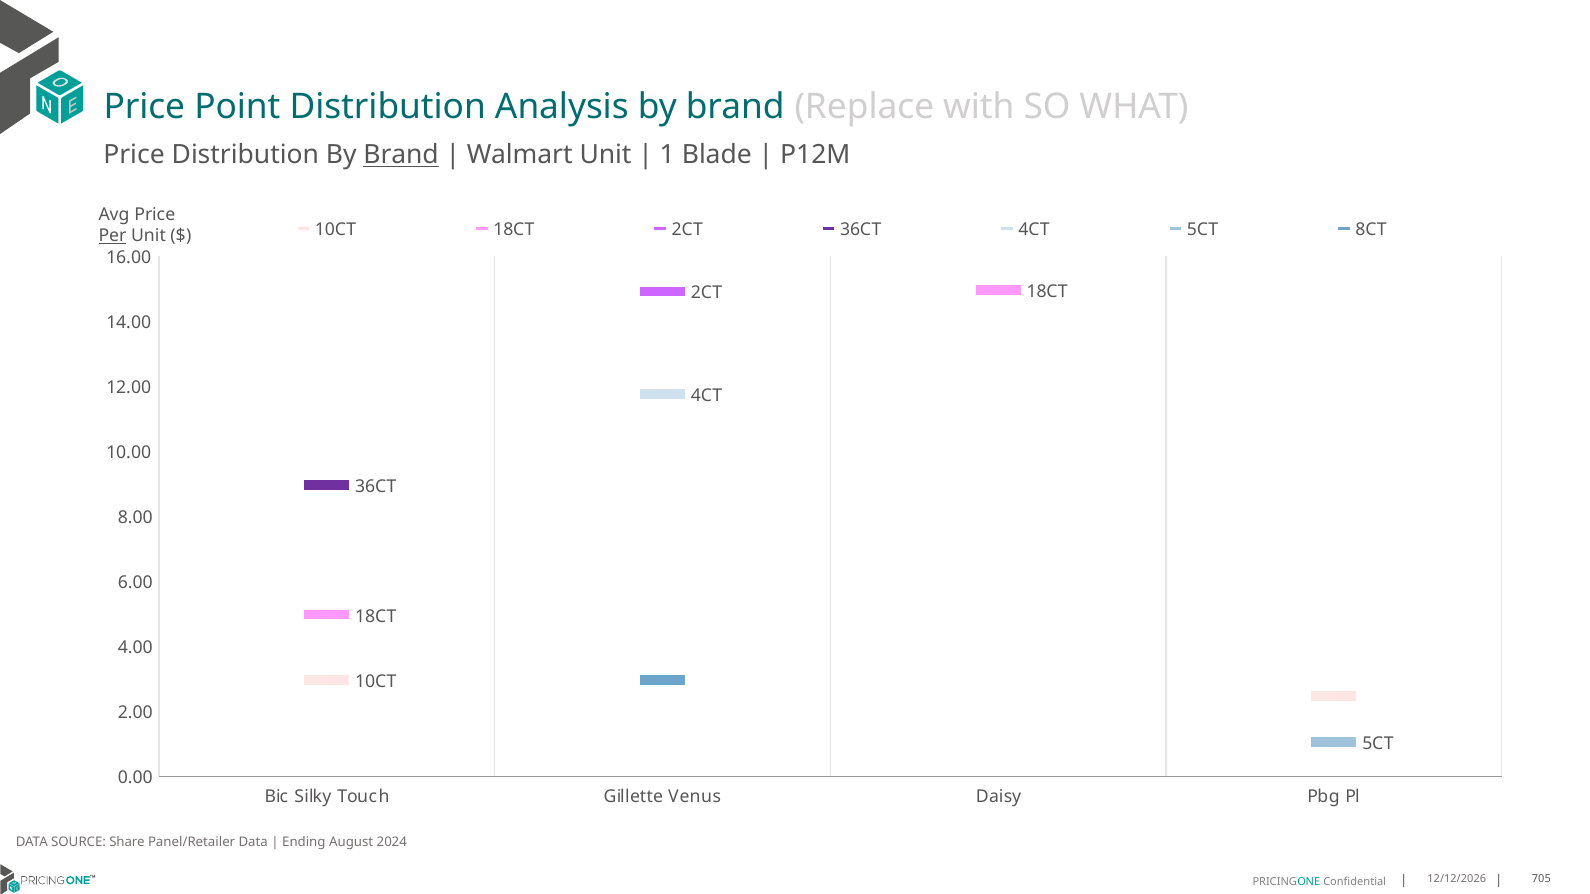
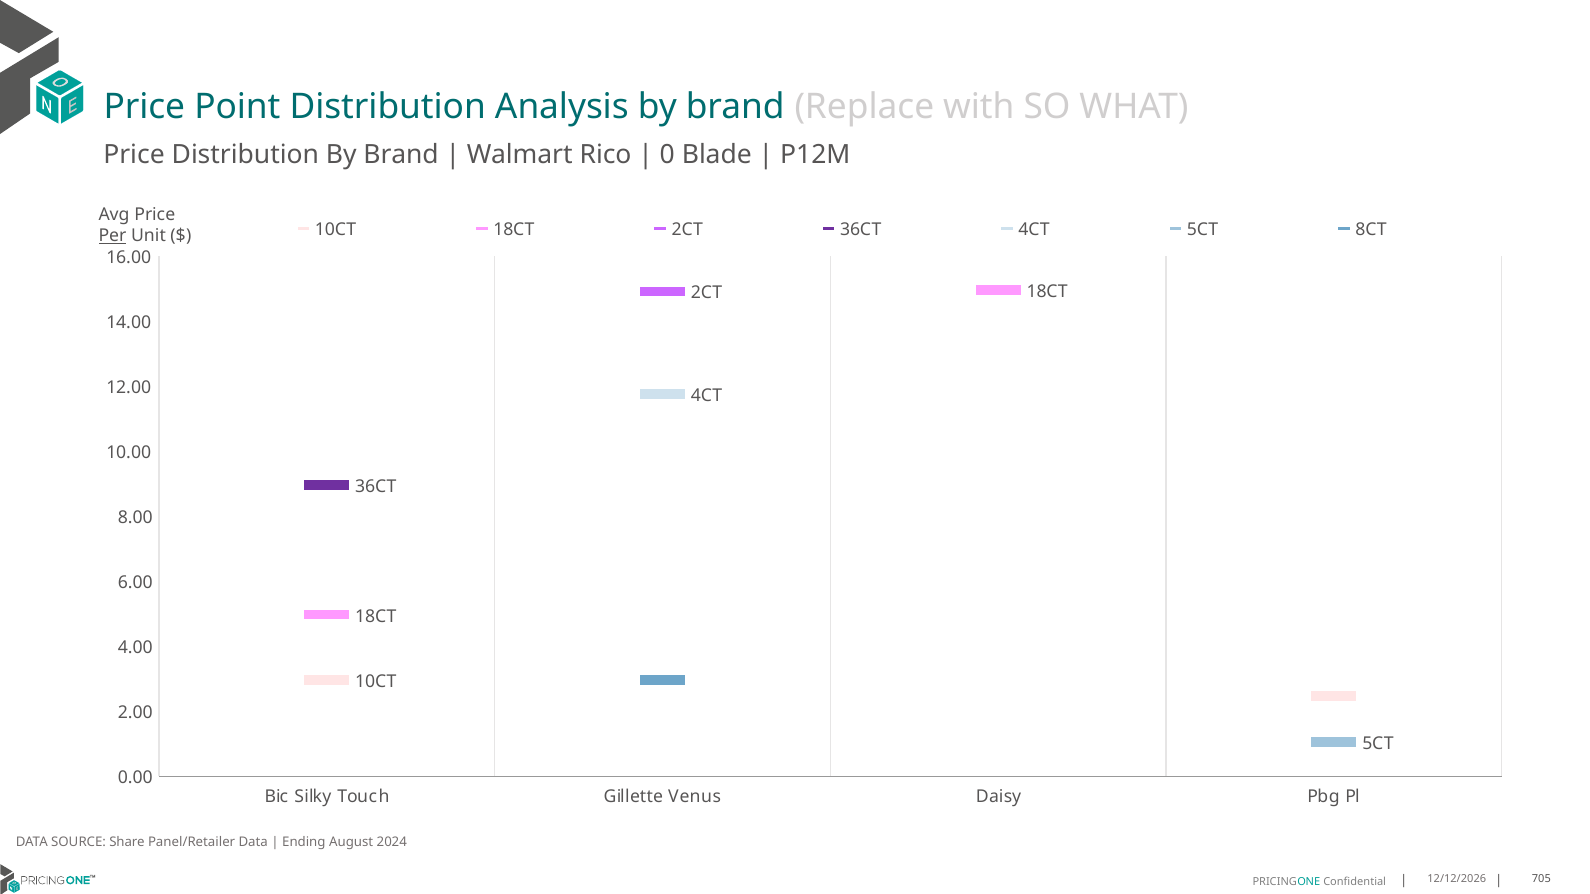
Brand at (401, 155) underline: present -> none
Walmart Unit: Unit -> Rico
1: 1 -> 0
